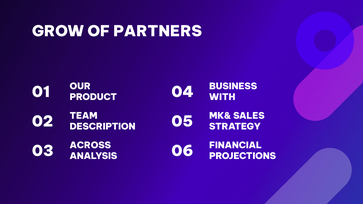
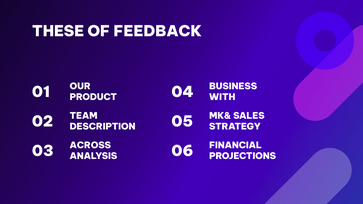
GROW: GROW -> THESE
PARTNERS: PARTNERS -> FEEDBACK
